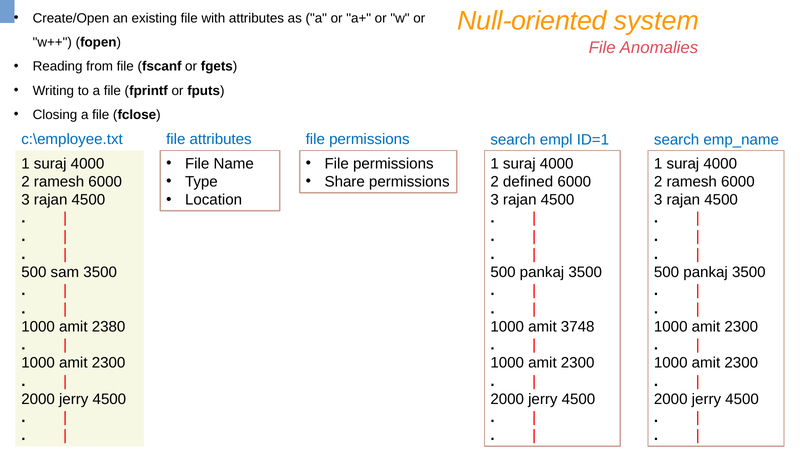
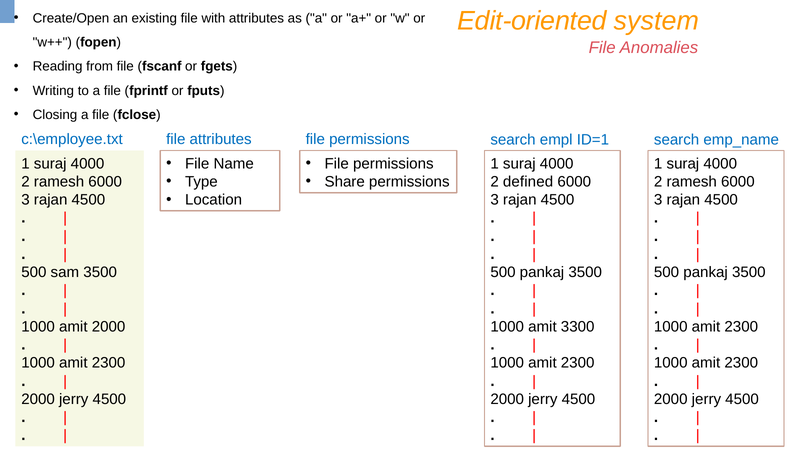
Null-oriented: Null-oriented -> Edit-oriented
amit 2380: 2380 -> 2000
3748: 3748 -> 3300
